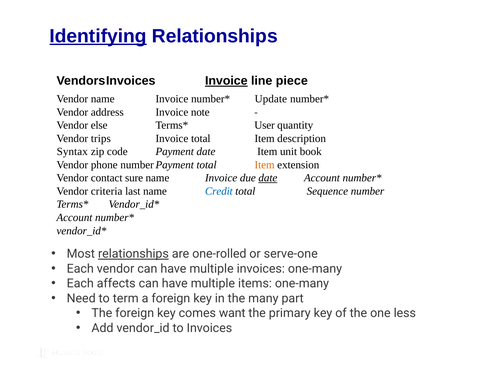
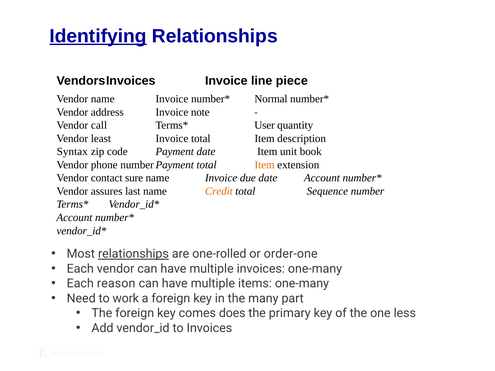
Invoice at (226, 81) underline: present -> none
Update: Update -> Normal
else: else -> call
trips: trips -> least
date at (268, 178) underline: present -> none
criteria: criteria -> assures
Credit colour: blue -> orange
serve-one: serve-one -> order-one
affects: affects -> reason
term: term -> work
want: want -> does
